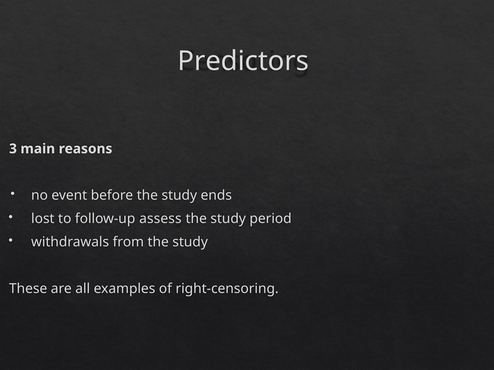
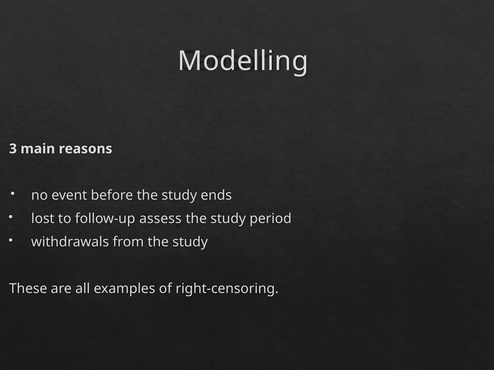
Predictors: Predictors -> Modelling
